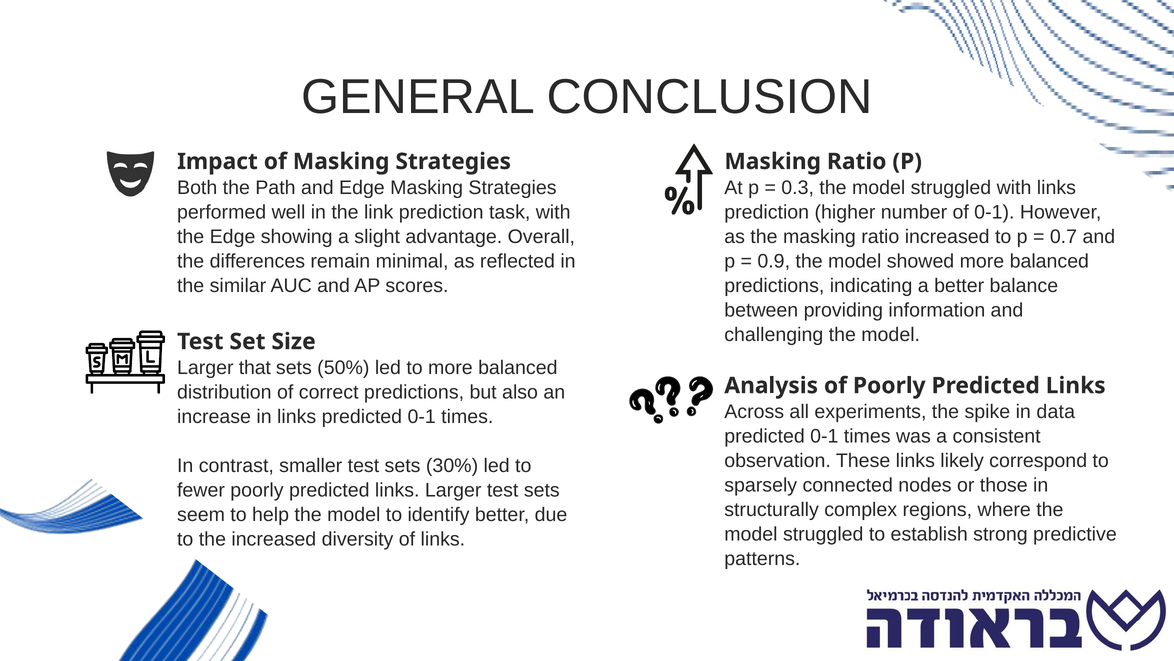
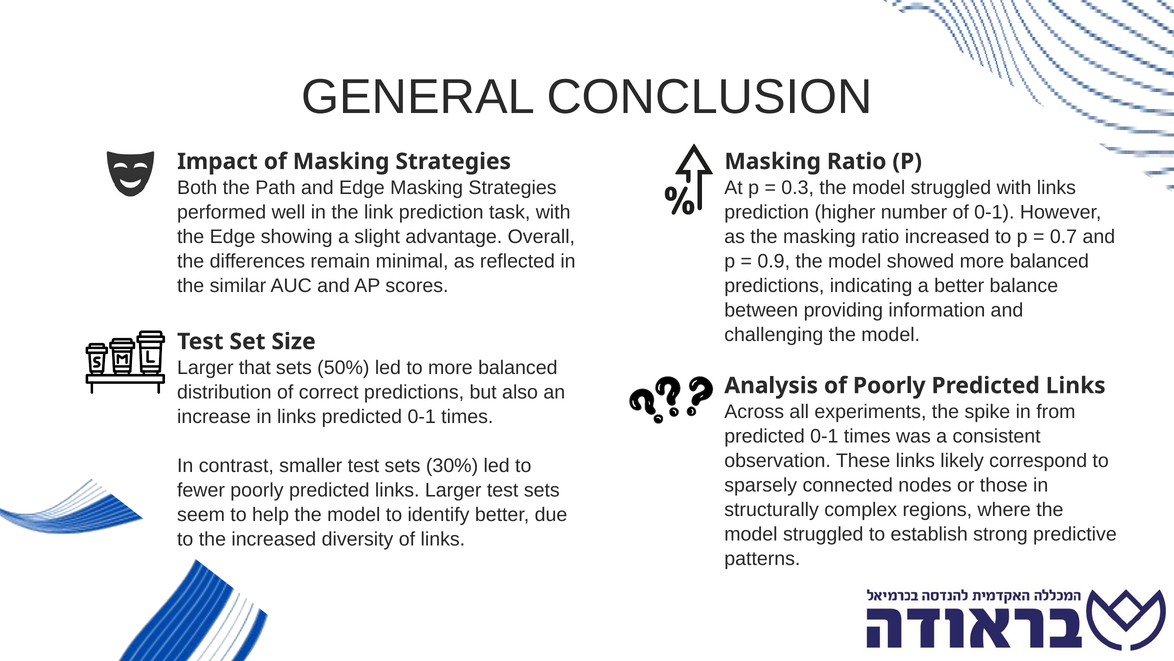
data: data -> from
